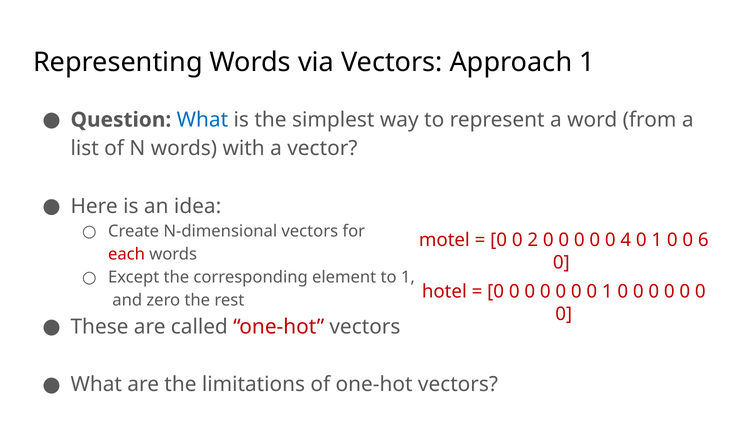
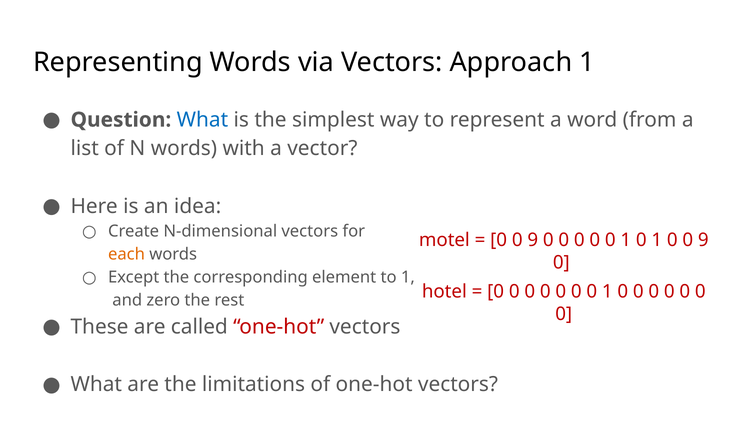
2 at (533, 240): 2 -> 9
4 at (626, 240): 4 -> 1
1 0 0 6: 6 -> 9
each colour: red -> orange
